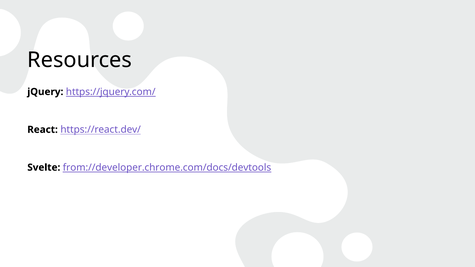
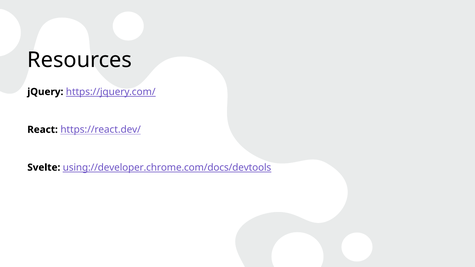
from://developer.chrome.com/docs/devtools: from://developer.chrome.com/docs/devtools -> using://developer.chrome.com/docs/devtools
